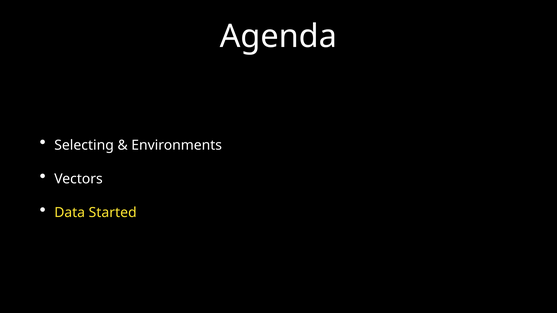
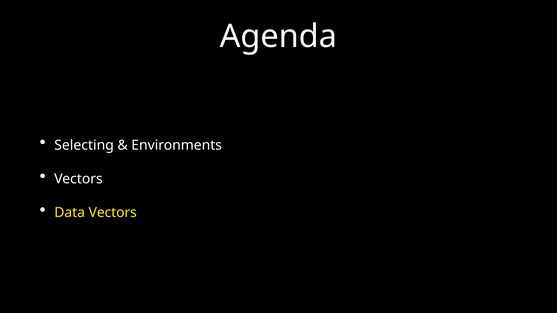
Data Started: Started -> Vectors
